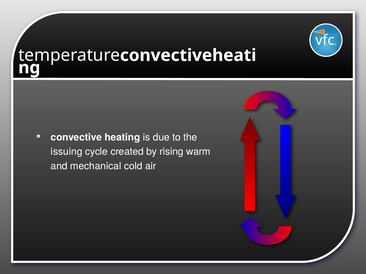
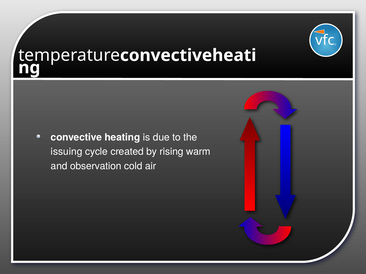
mechanical: mechanical -> observation
